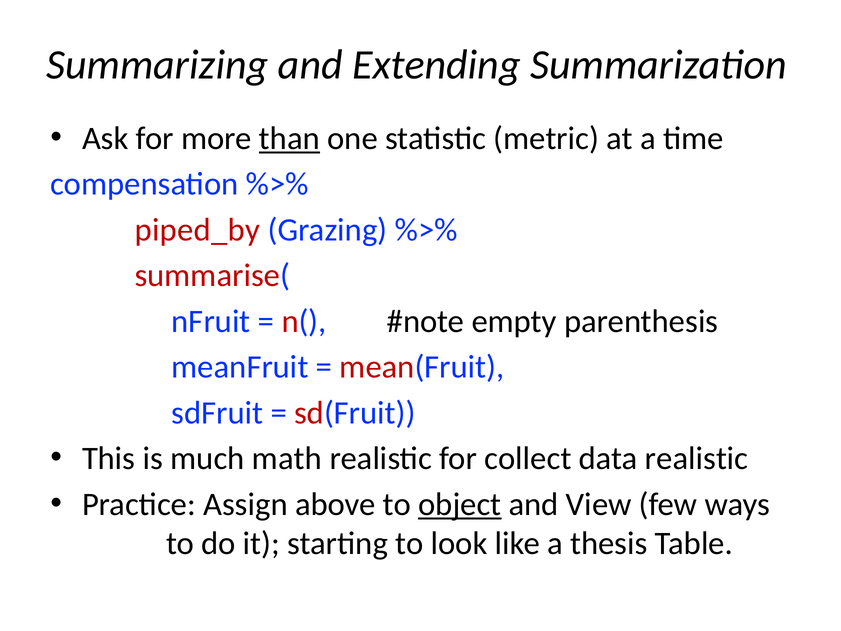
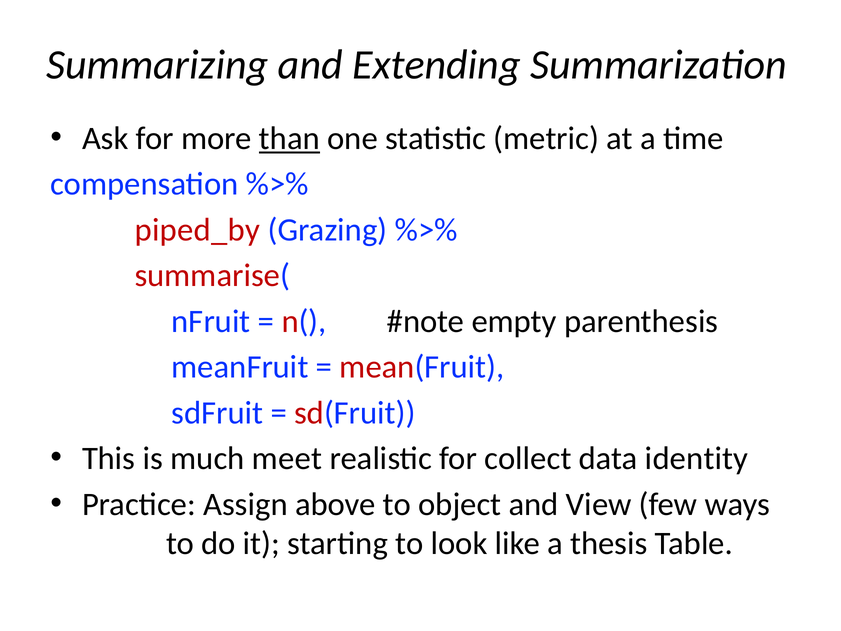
math: math -> meet
data realistic: realistic -> identity
object underline: present -> none
